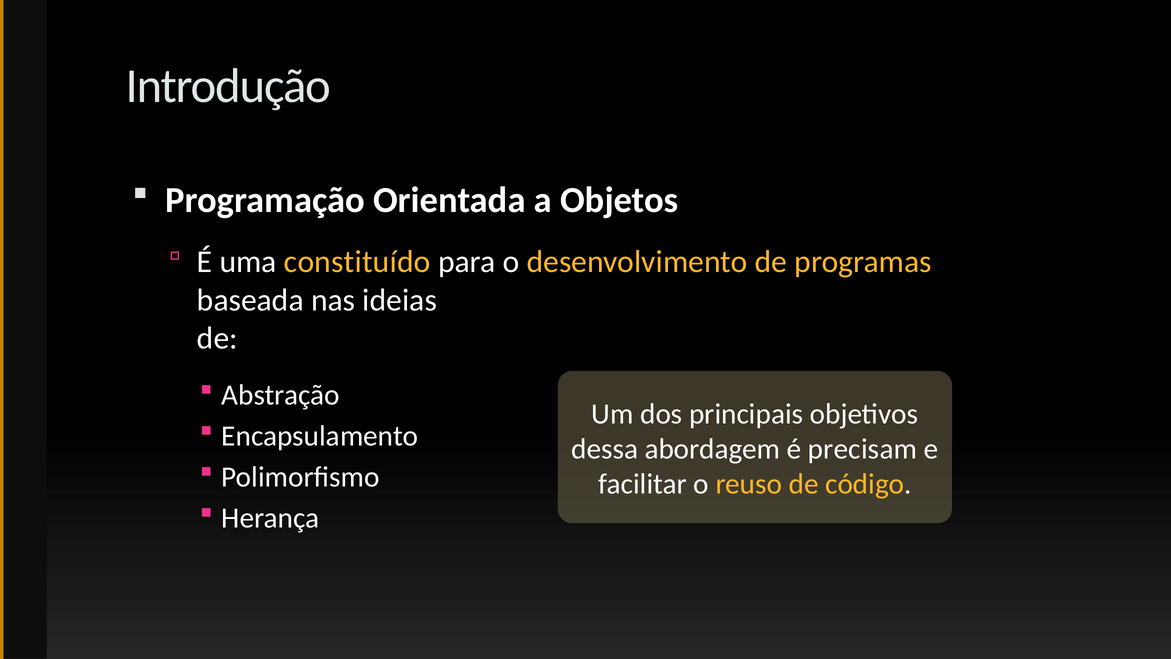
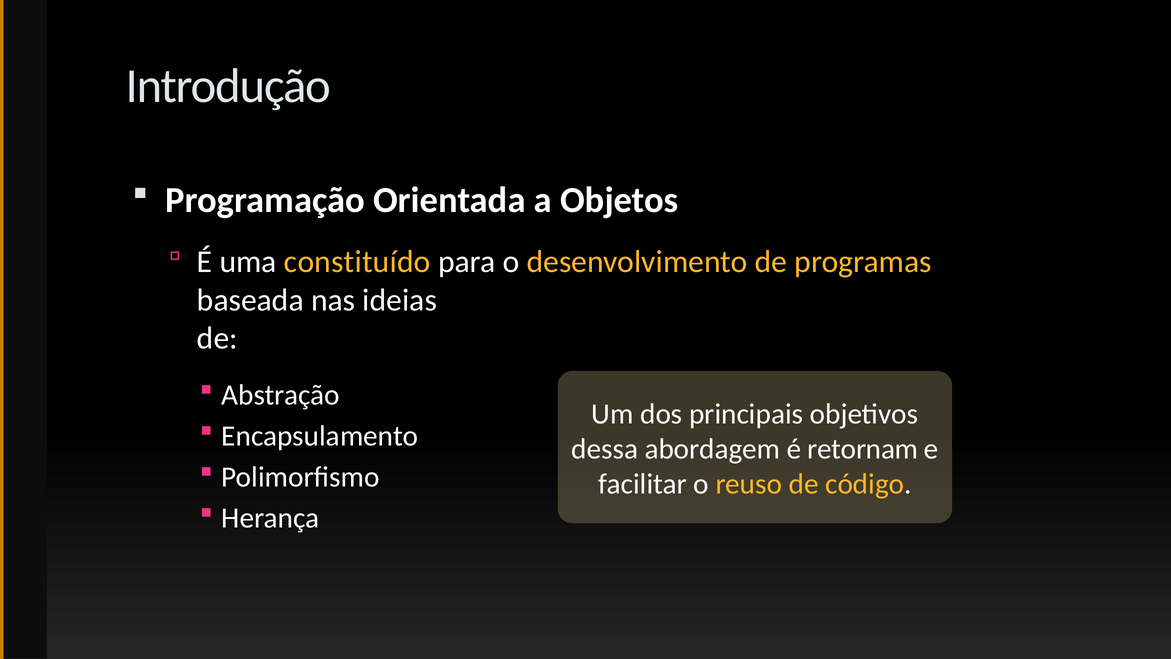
precisam: precisam -> retornam
